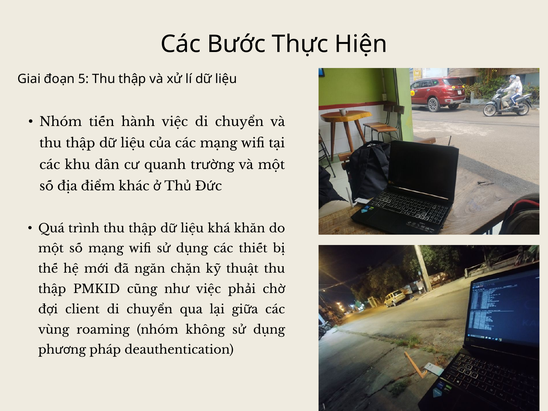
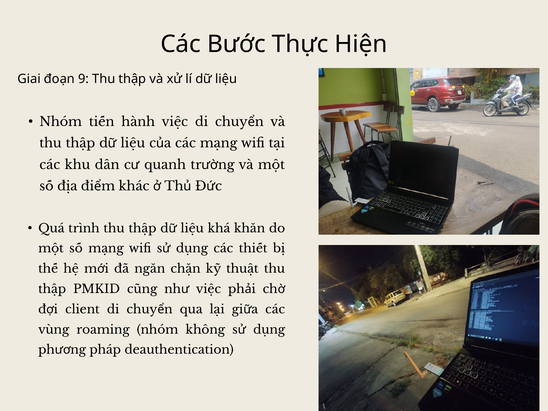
5: 5 -> 9
